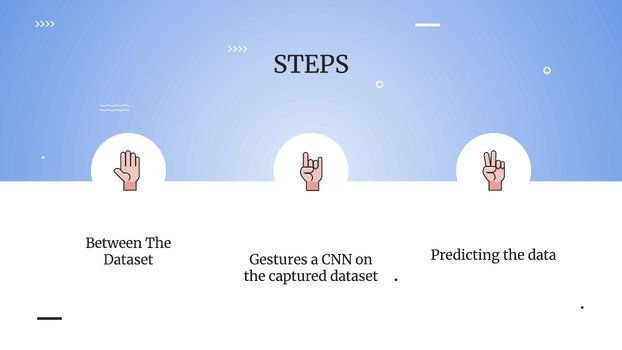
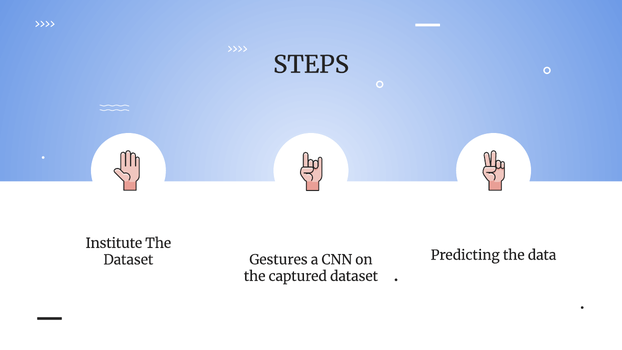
Between: Between -> Institute
